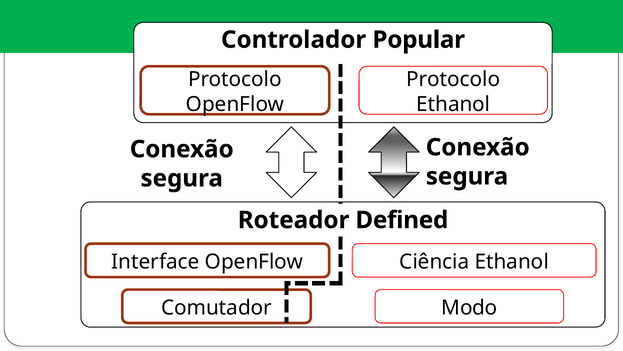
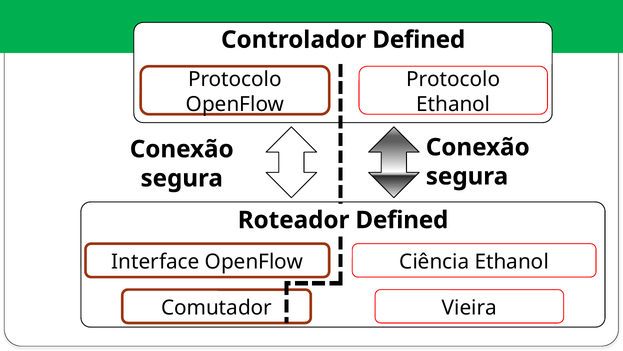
Controlador Popular: Popular -> Defined
Modo: Modo -> Vieira
